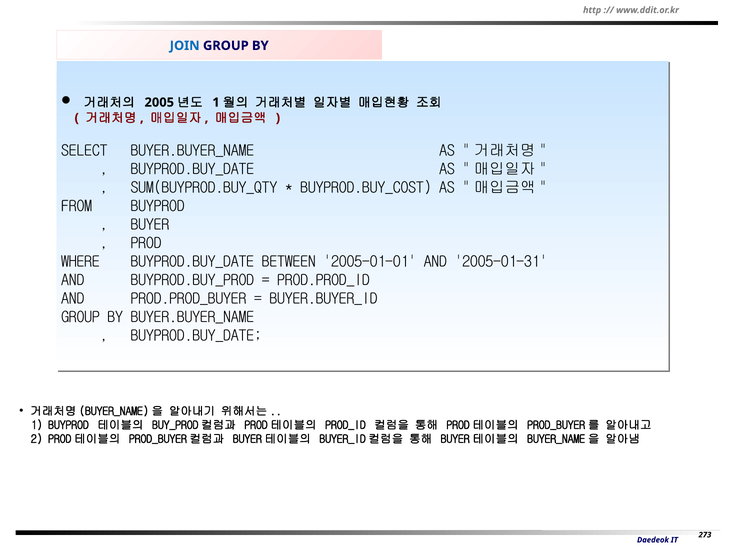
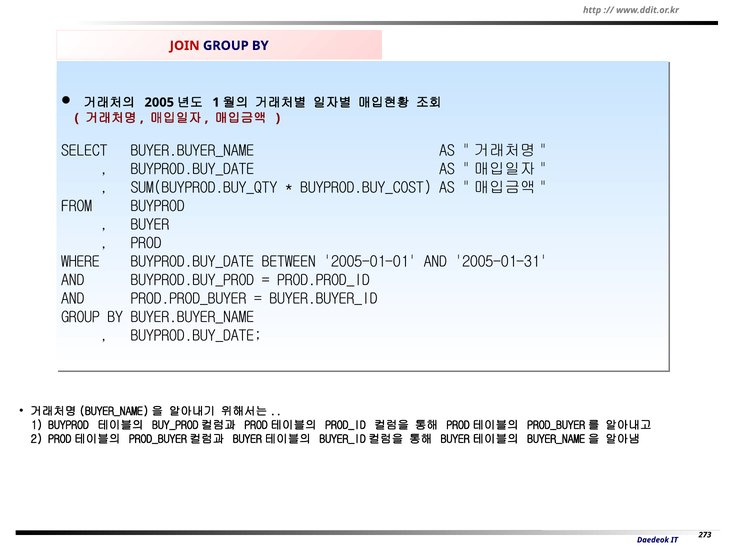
JOIN colour: blue -> red
